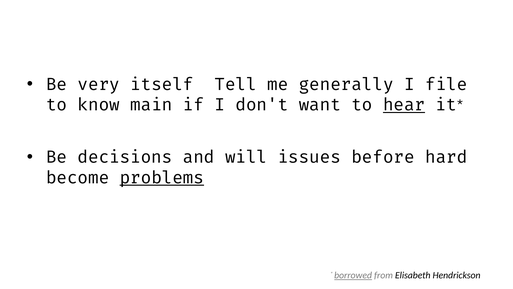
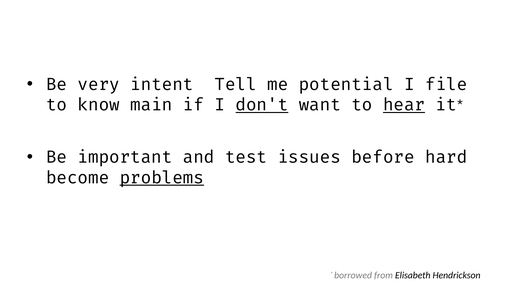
itself: itself -> intent
generally: generally -> potential
don't underline: none -> present
decisions: decisions -> important
will: will -> test
borrowed underline: present -> none
